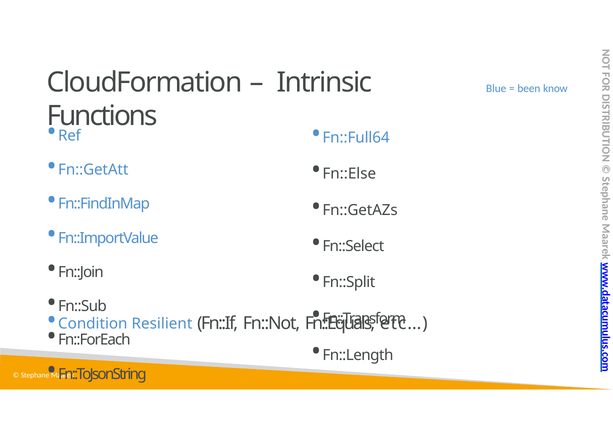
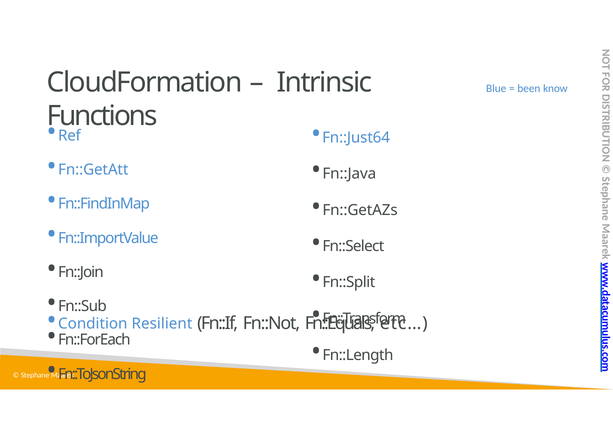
Fn::Full64: Fn::Full64 -> Fn::Just64
Fn::Else: Fn::Else -> Fn::Java
